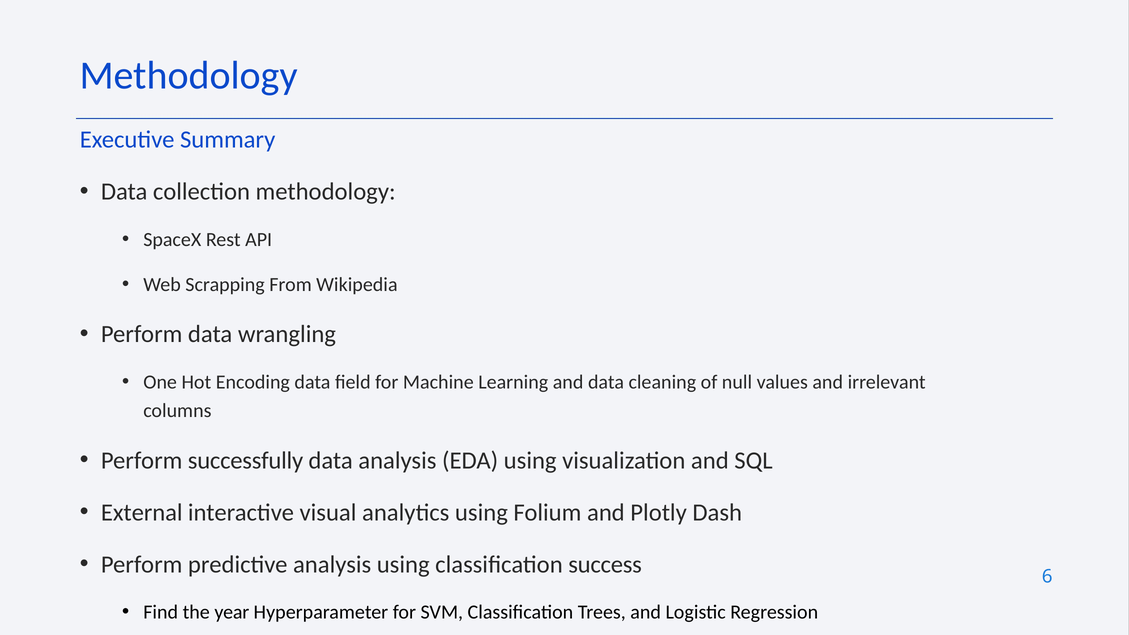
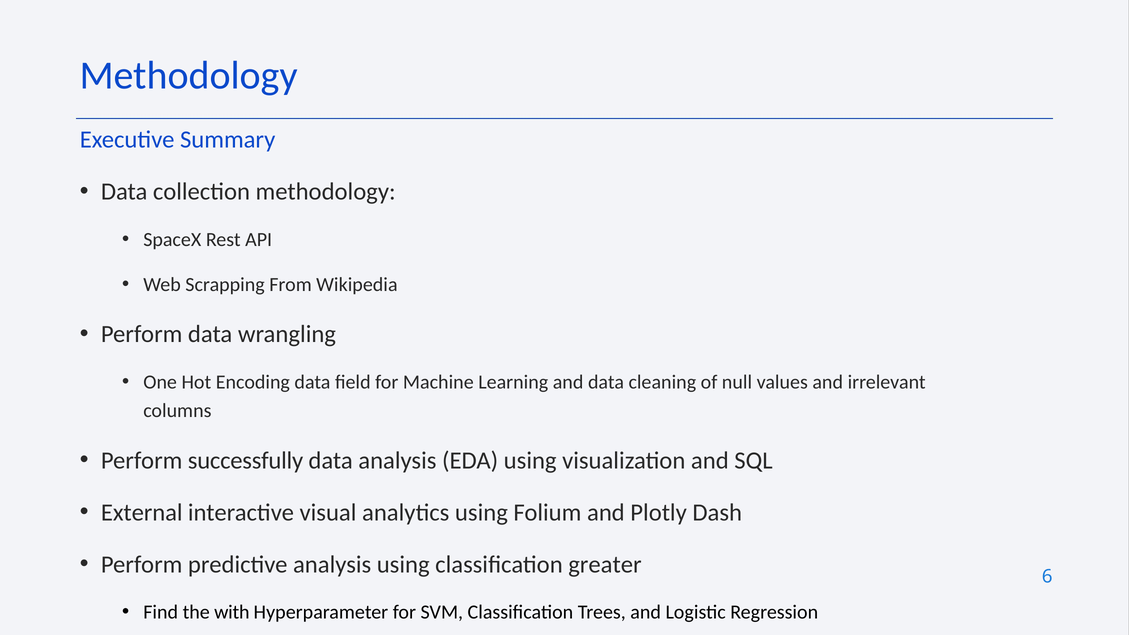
success: success -> greater
year: year -> with
